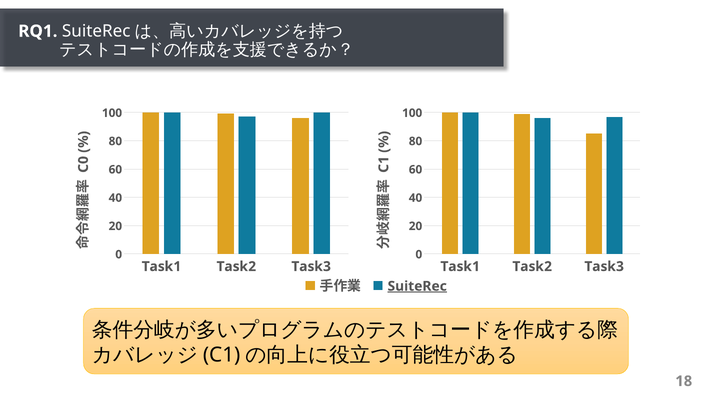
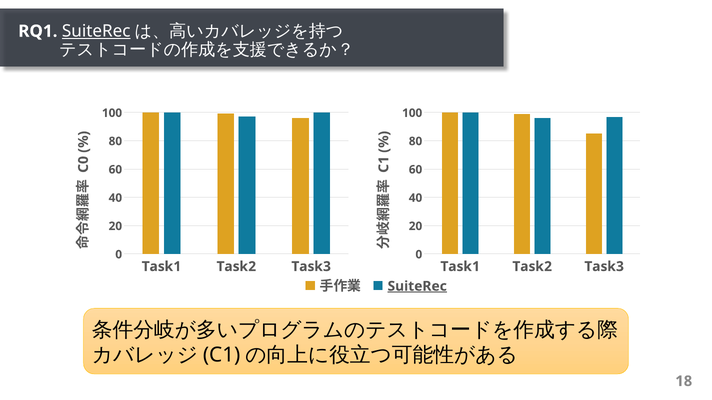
SuiteRec at (96, 31) underline: none -> present
